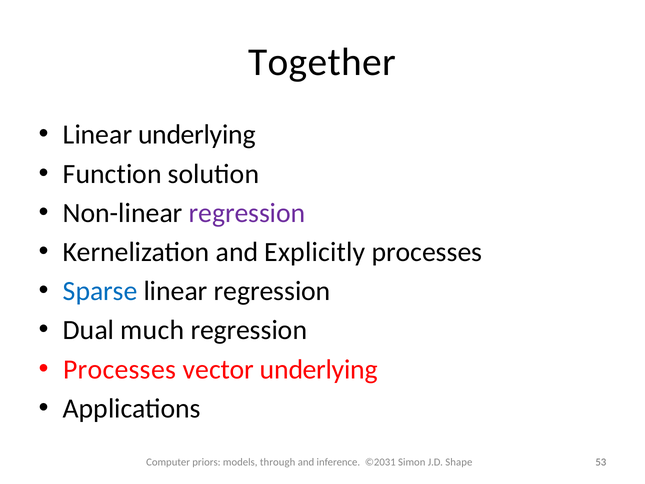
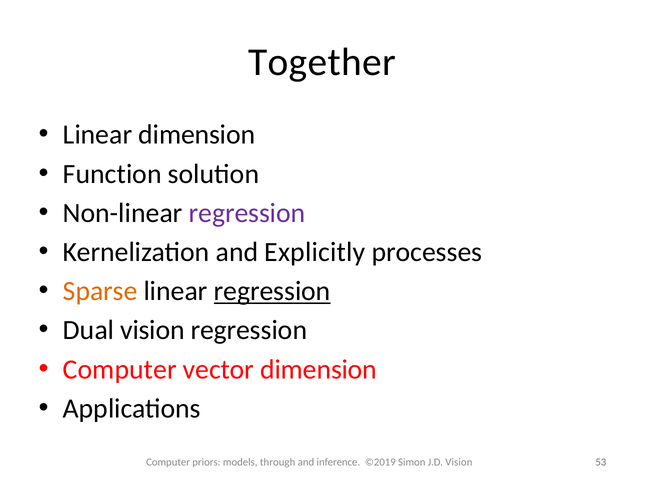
Linear underlying: underlying -> dimension
Sparse colour: blue -> orange
regression at (272, 291) underline: none -> present
Dual much: much -> vision
Processes at (120, 369): Processes -> Computer
vector underlying: underlying -> dimension
©2031: ©2031 -> ©2019
J.D Shape: Shape -> Vision
